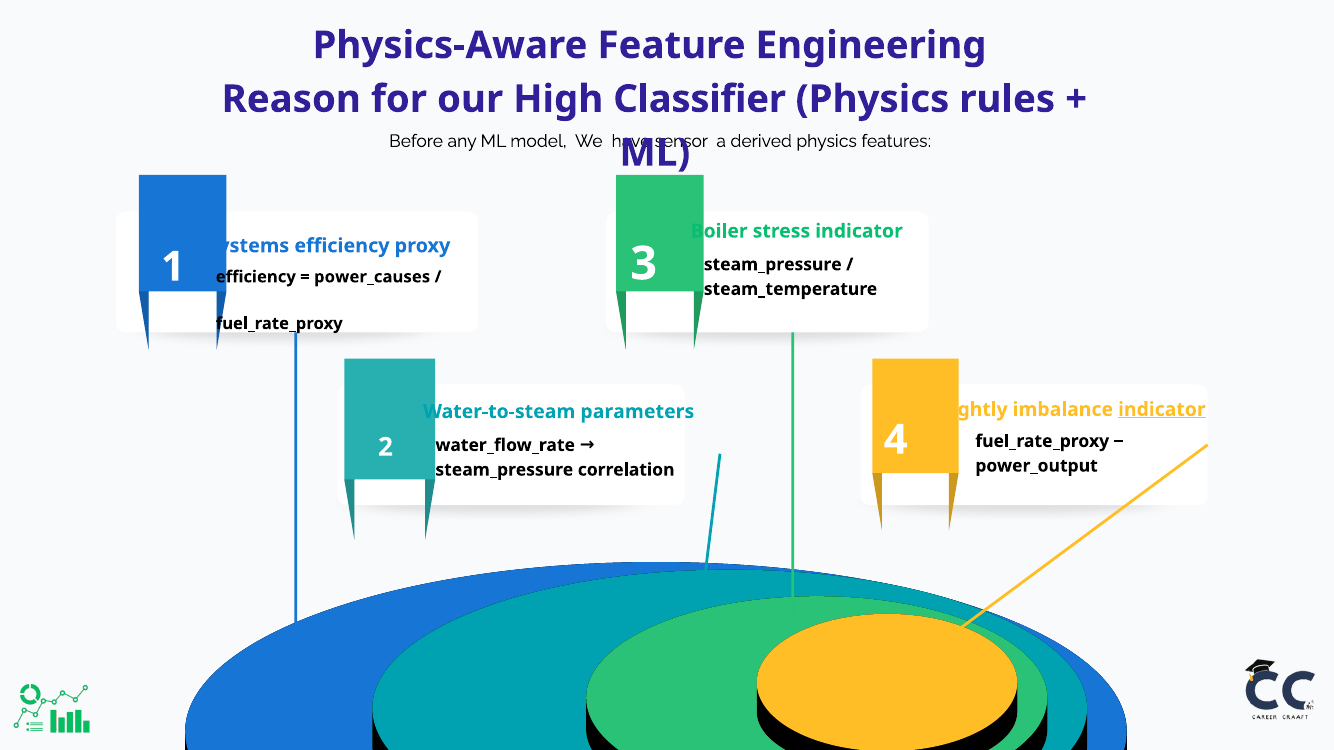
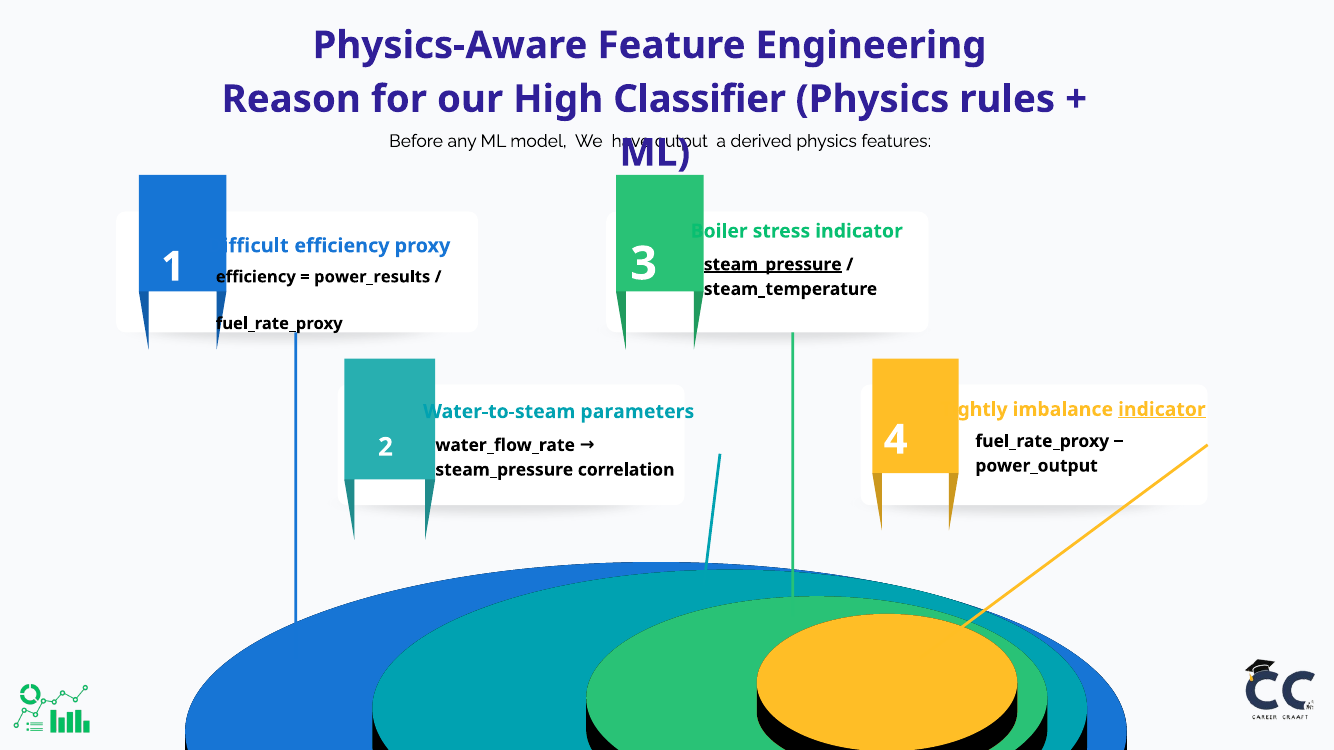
sensor: sensor -> output
Systems: Systems -> Difficult
steam_pressure at (773, 265) underline: none -> present
power_causes: power_causes -> power_results
